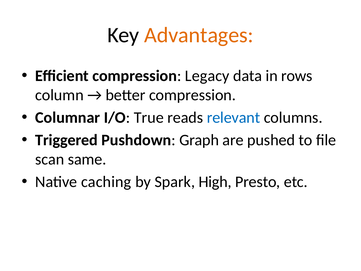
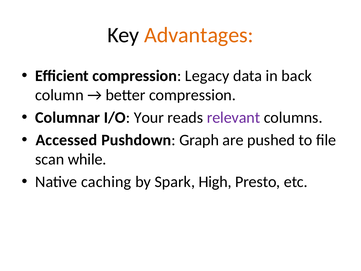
rows: rows -> back
True: True -> Your
relevant colour: blue -> purple
Triggered: Triggered -> Accessed
same: same -> while
